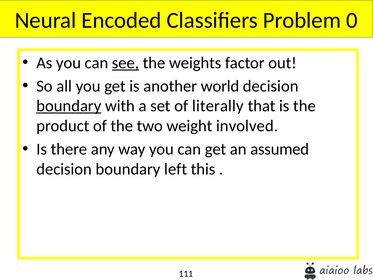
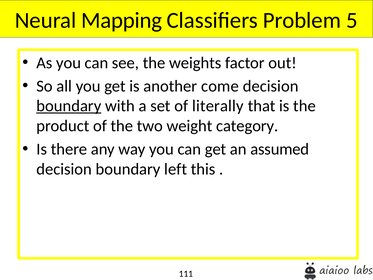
Encoded: Encoded -> Mapping
0: 0 -> 5
see underline: present -> none
world: world -> come
involved: involved -> category
